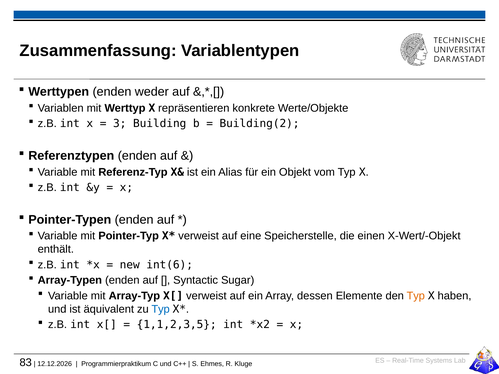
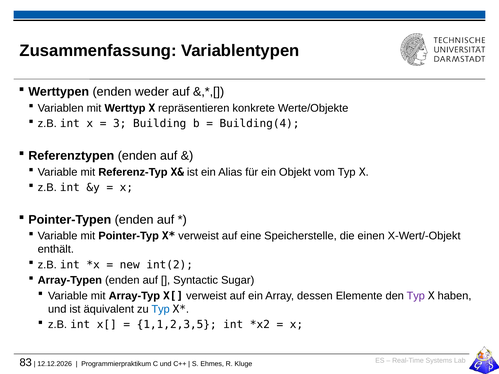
Building(2: Building(2 -> Building(4
int(6: int(6 -> int(2
Typ at (416, 296) colour: orange -> purple
